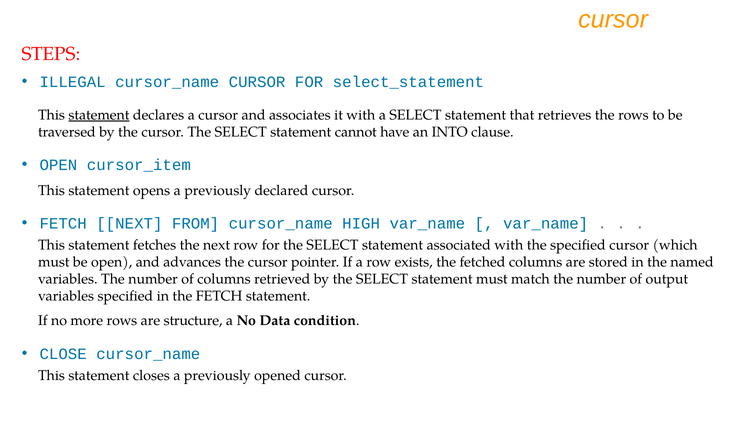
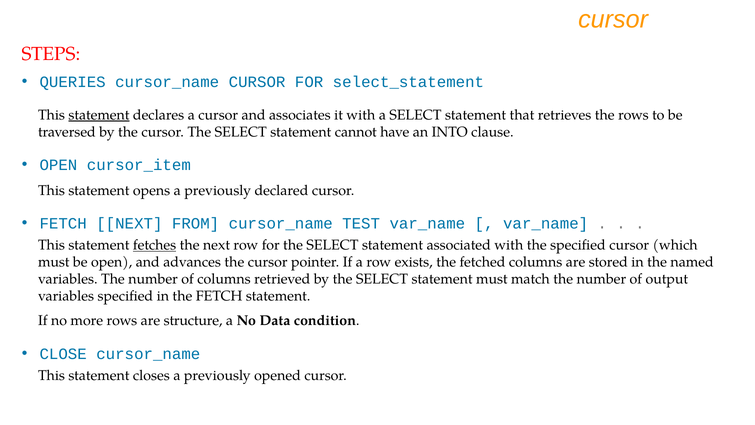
ILLEGAL: ILLEGAL -> QUERIES
HIGH: HIGH -> TEST
fetches underline: none -> present
